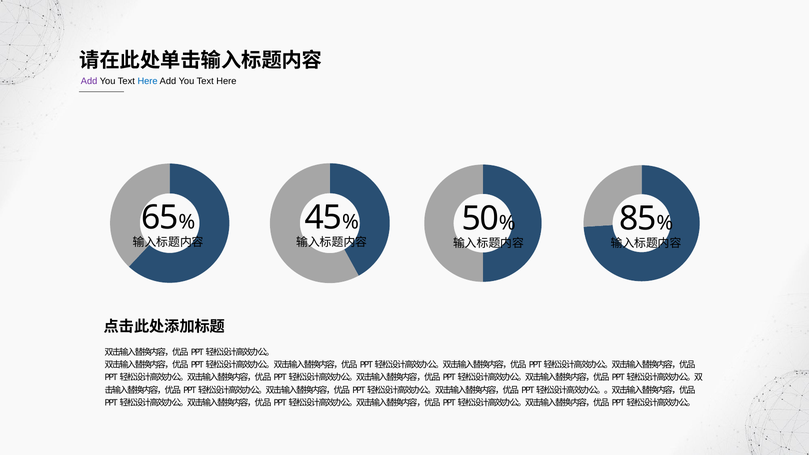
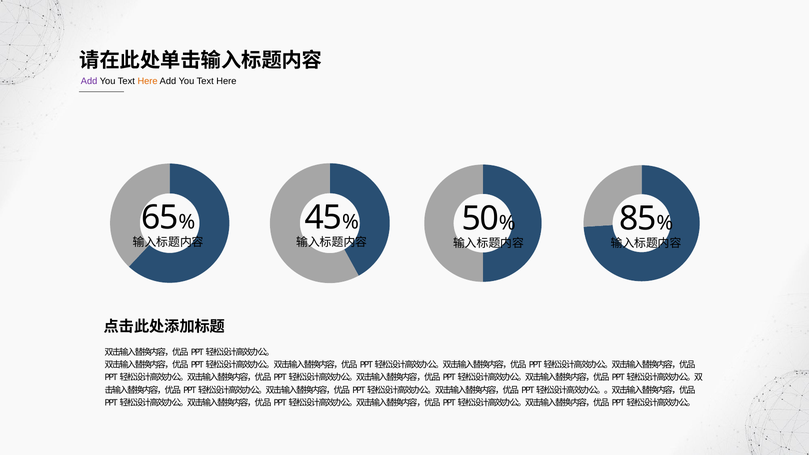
Here at (148, 81) colour: blue -> orange
